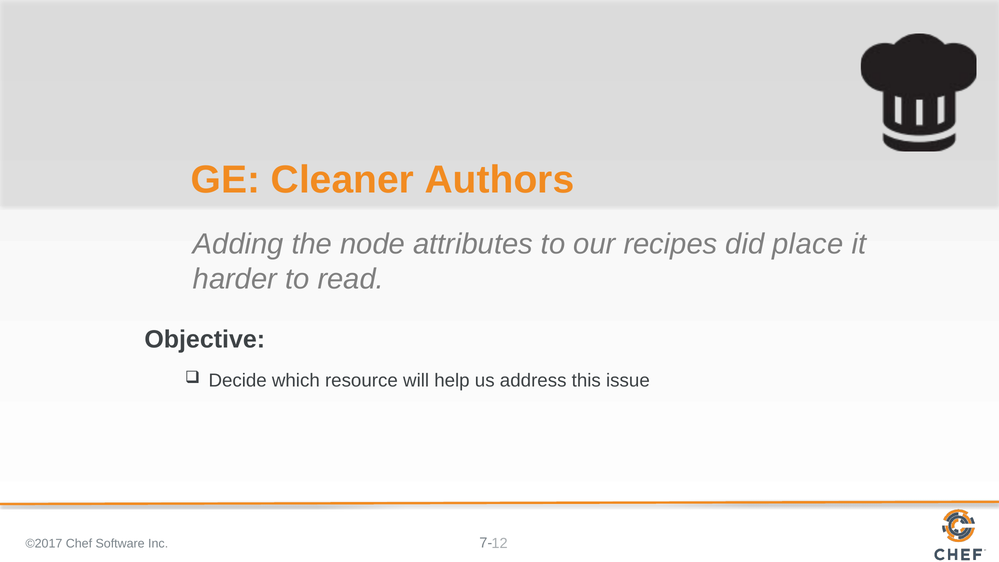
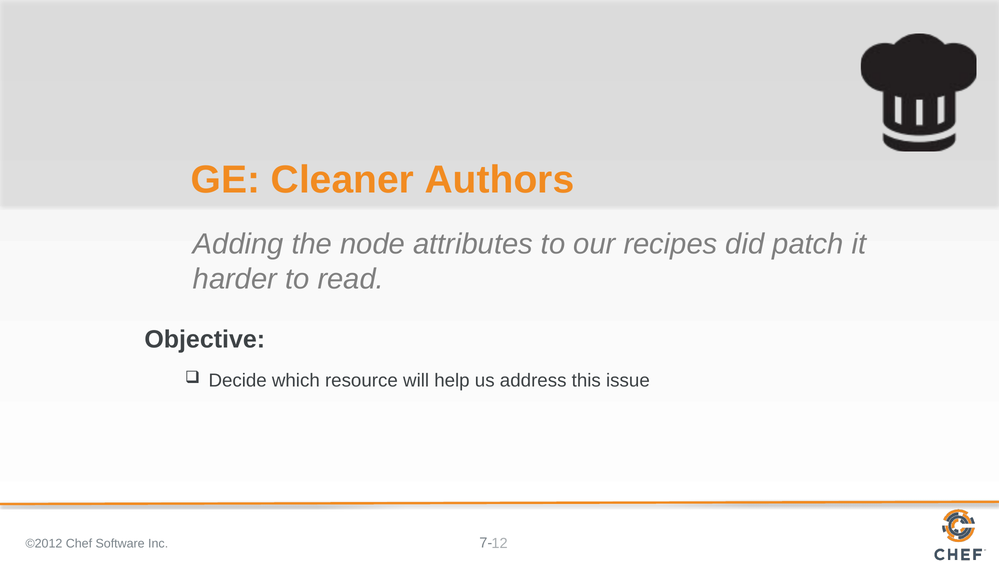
place: place -> patch
©2017: ©2017 -> ©2012
